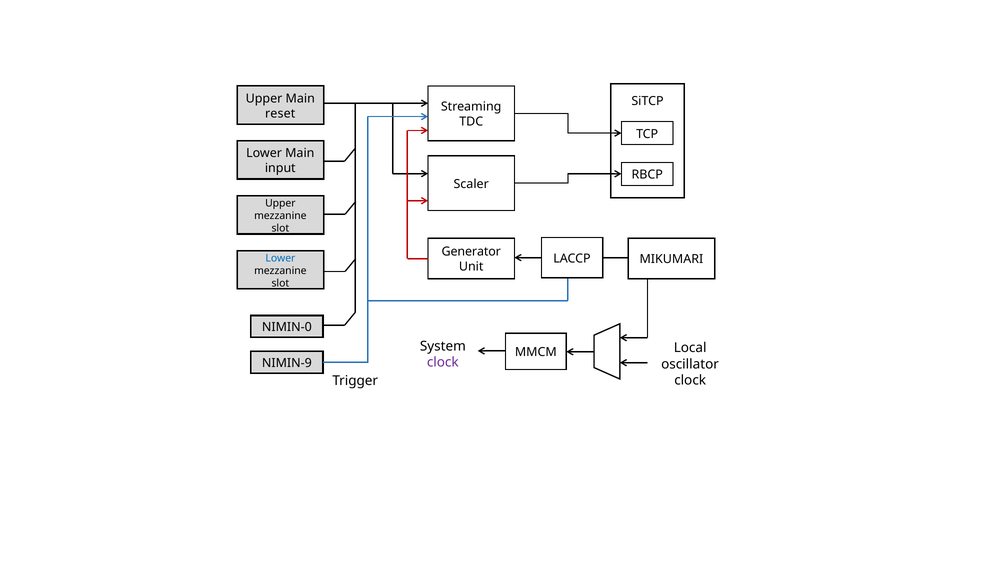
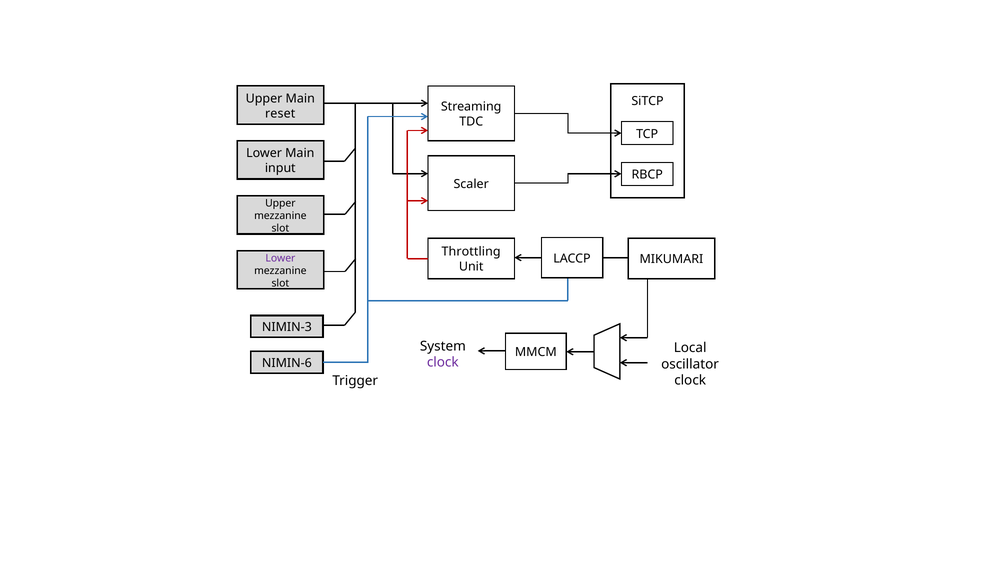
Generator: Generator -> Throttling
Lower at (280, 258) colour: blue -> purple
NIMIN-0: NIMIN-0 -> NIMIN-3
NIMIN-9: NIMIN-9 -> NIMIN-6
